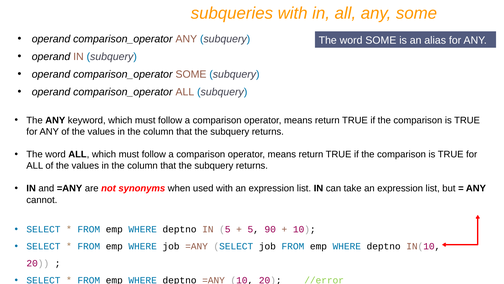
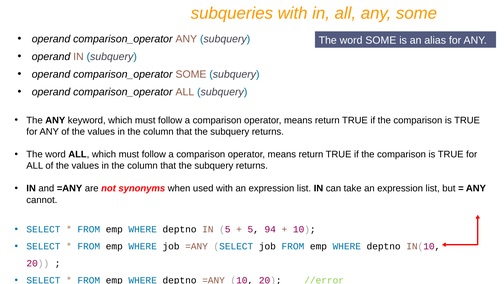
90: 90 -> 94
